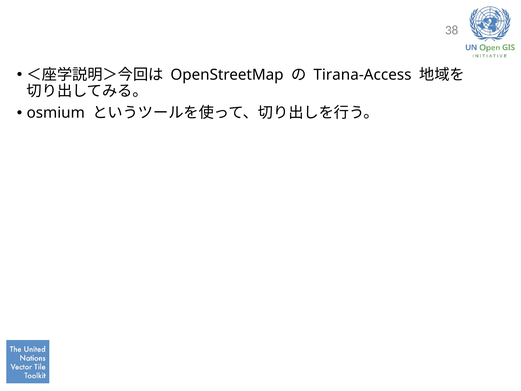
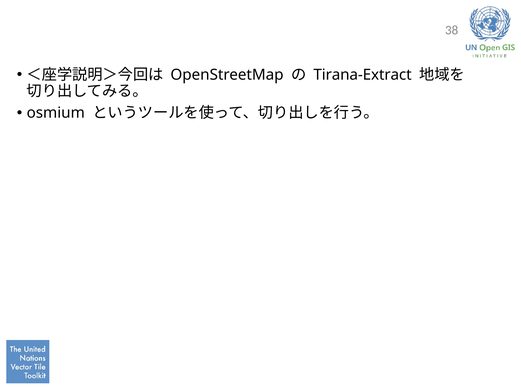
Tirana-Access: Tirana-Access -> Tirana-Extract
